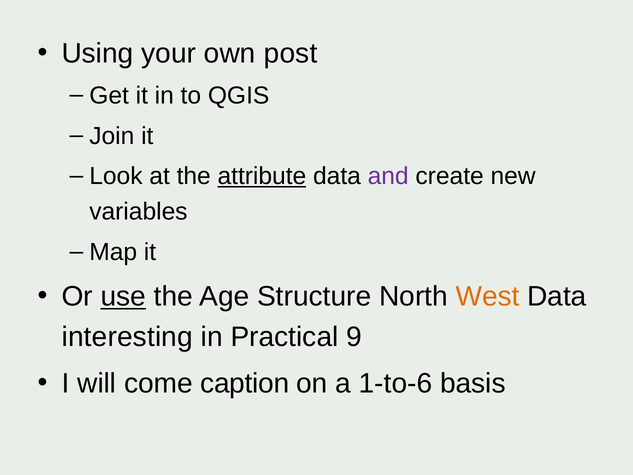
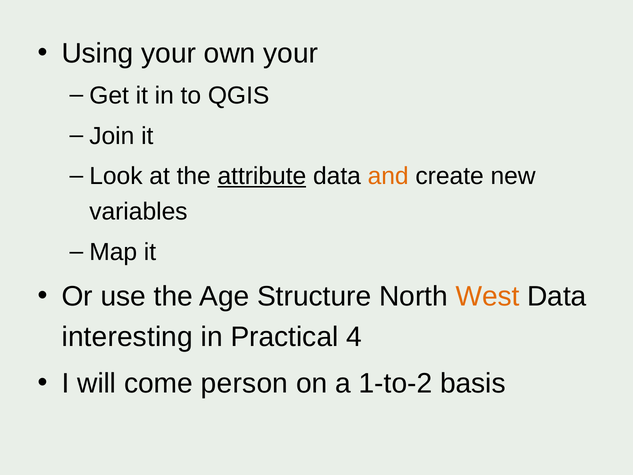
own post: post -> your
and colour: purple -> orange
use underline: present -> none
9: 9 -> 4
caption: caption -> person
1-to-6: 1-to-6 -> 1-to-2
